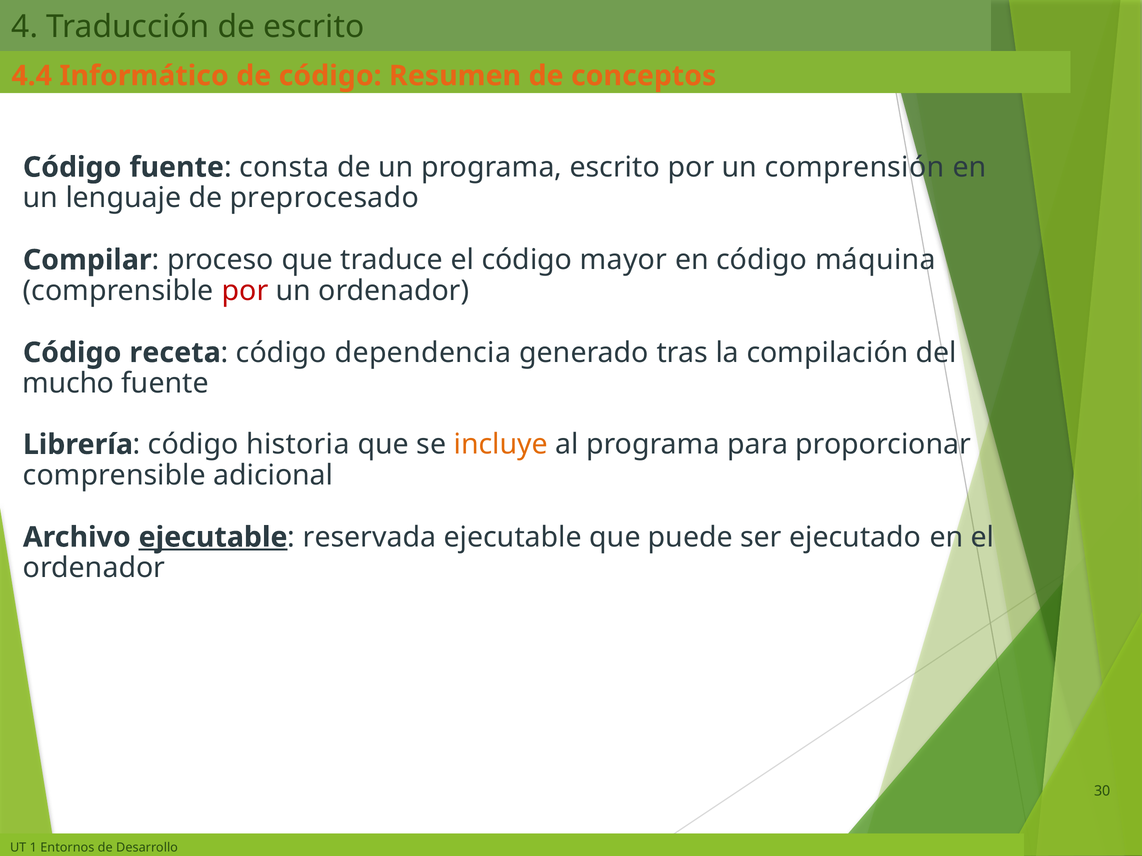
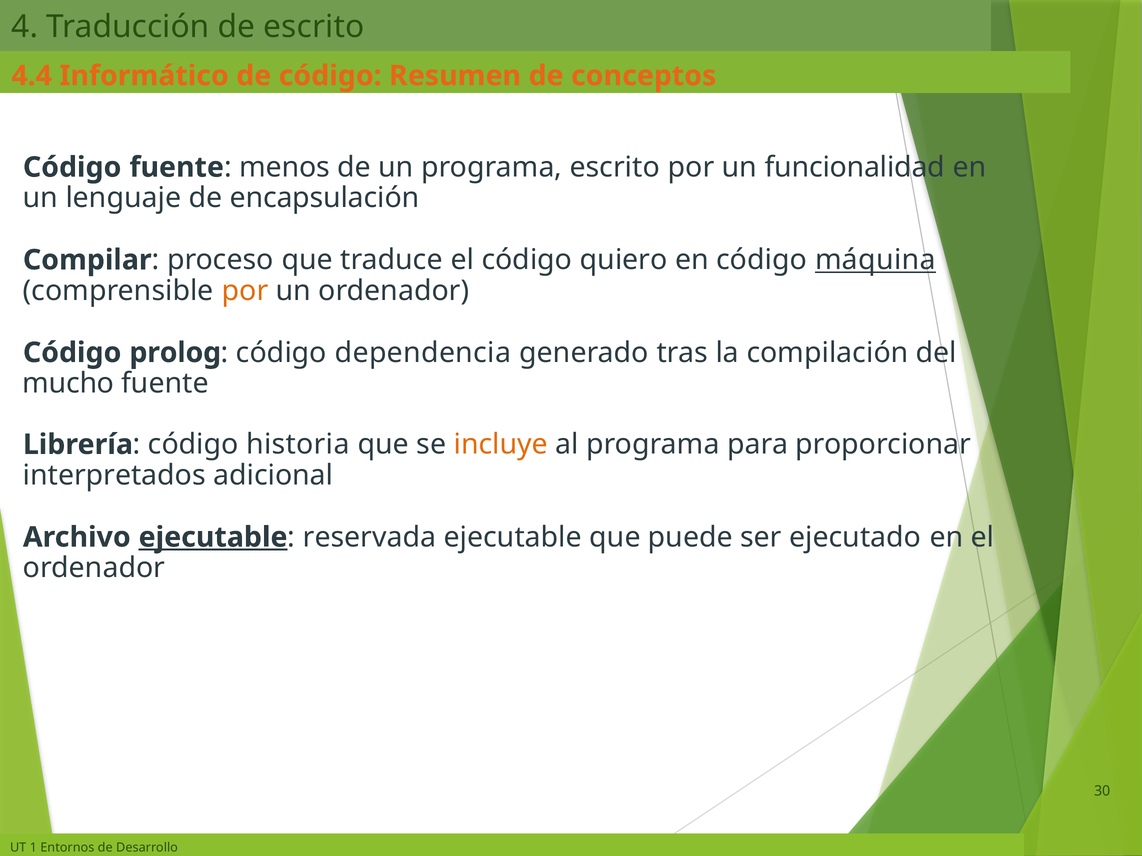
consta: consta -> menos
comprensión: comprensión -> funcionalidad
preprocesado: preprocesado -> encapsulación
mayor: mayor -> quiero
máquina underline: none -> present
por at (245, 291) colour: red -> orange
receta: receta -> prolog
comprensible at (114, 475): comprensible -> interpretados
